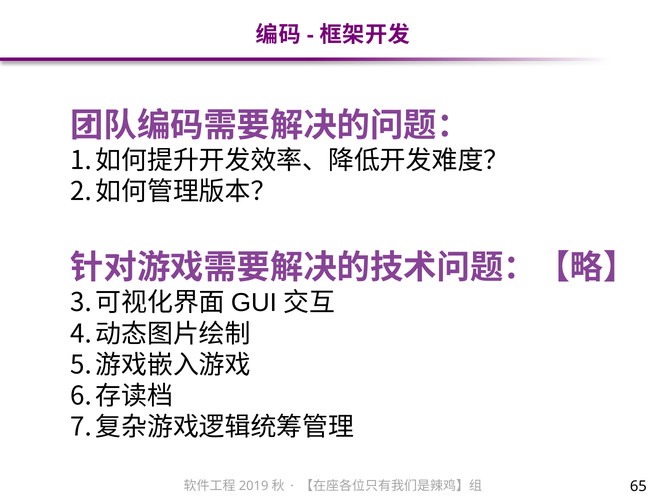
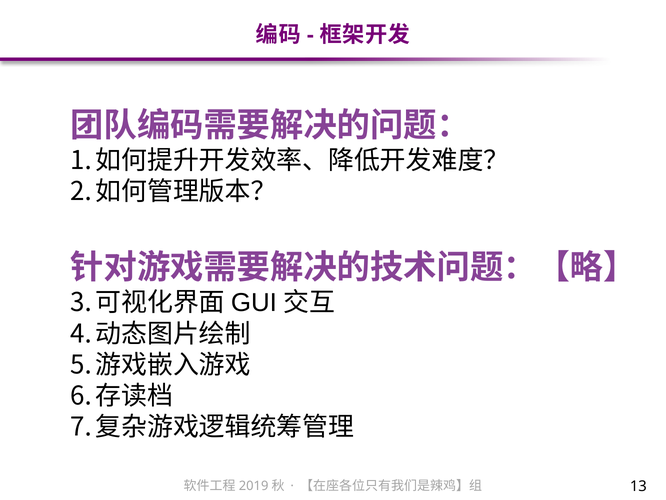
65: 65 -> 13
